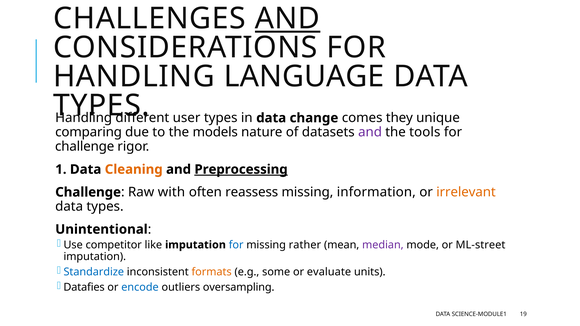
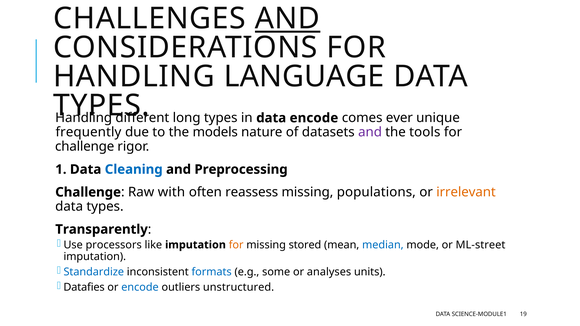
user: user -> long
data change: change -> encode
they: they -> ever
comparing: comparing -> frequently
Cleaning colour: orange -> blue
Preprocessing underline: present -> none
information: information -> populations
Unintentional: Unintentional -> Transparently
competitor: competitor -> processors
for at (236, 245) colour: blue -> orange
rather: rather -> stored
median colour: purple -> blue
formats colour: orange -> blue
evaluate: evaluate -> analyses
oversampling: oversampling -> unstructured
